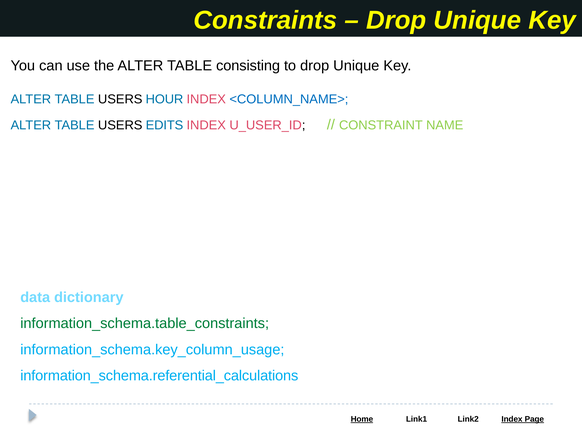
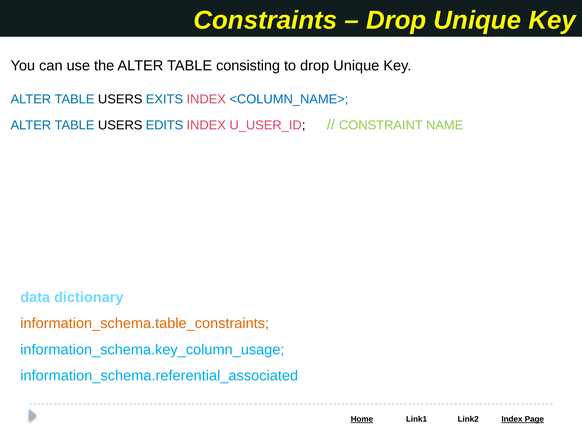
HOUR: HOUR -> EXITS
information_schema.table_constraints colour: green -> orange
information_schema.referential_calculations: information_schema.referential_calculations -> information_schema.referential_associated
